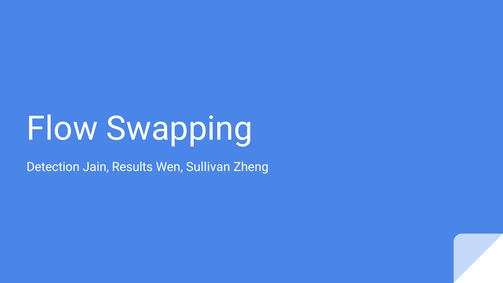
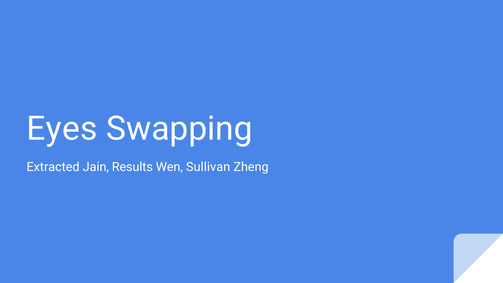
Flow: Flow -> Eyes
Detection: Detection -> Extracted
